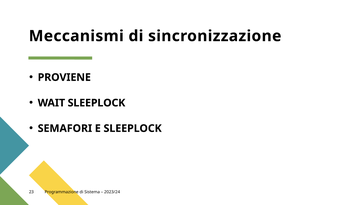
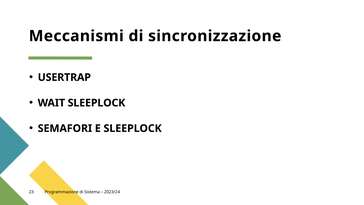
PROVIENE: PROVIENE -> USERTRAP
